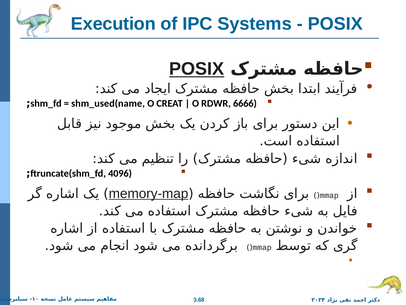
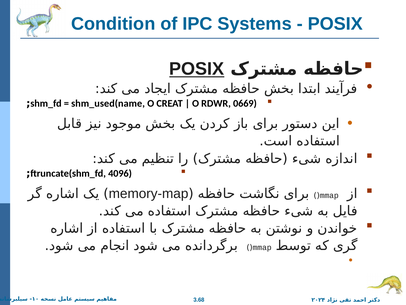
Execution: Execution -> Condition
6666: 6666 -> 0669
memory-map underline: present -> none
